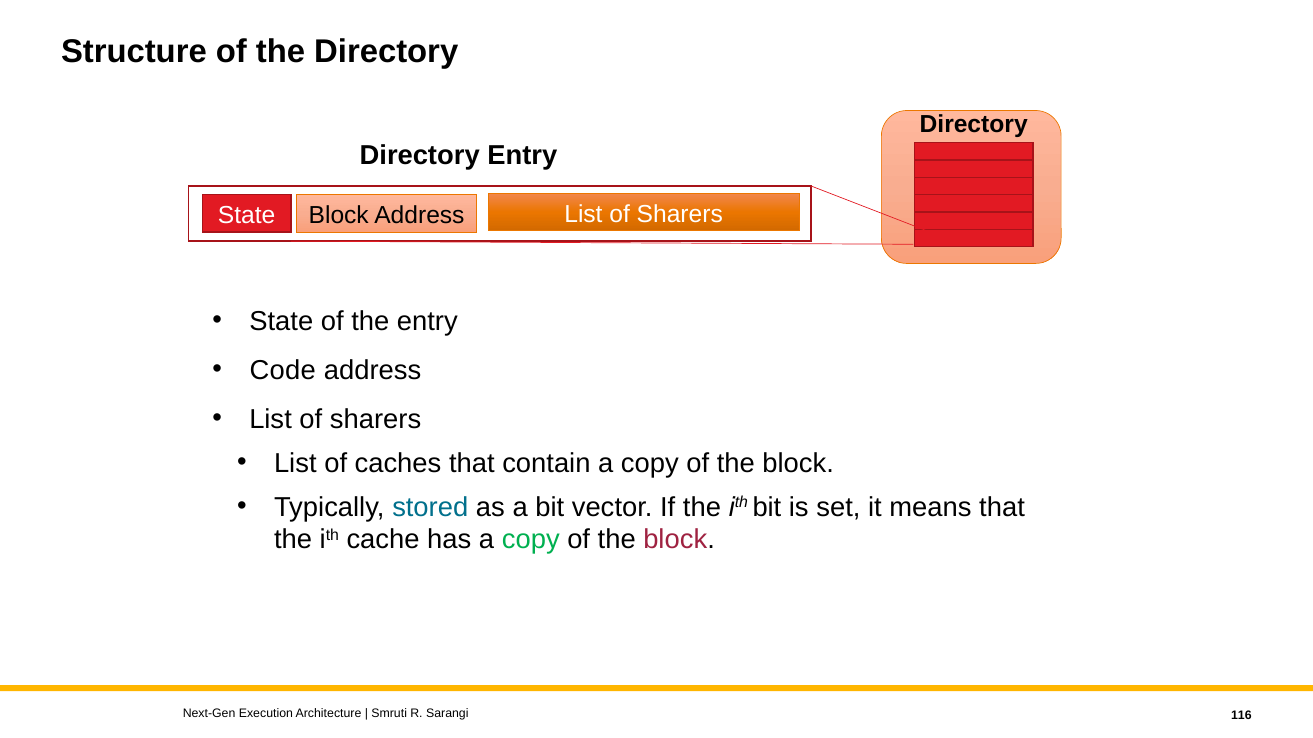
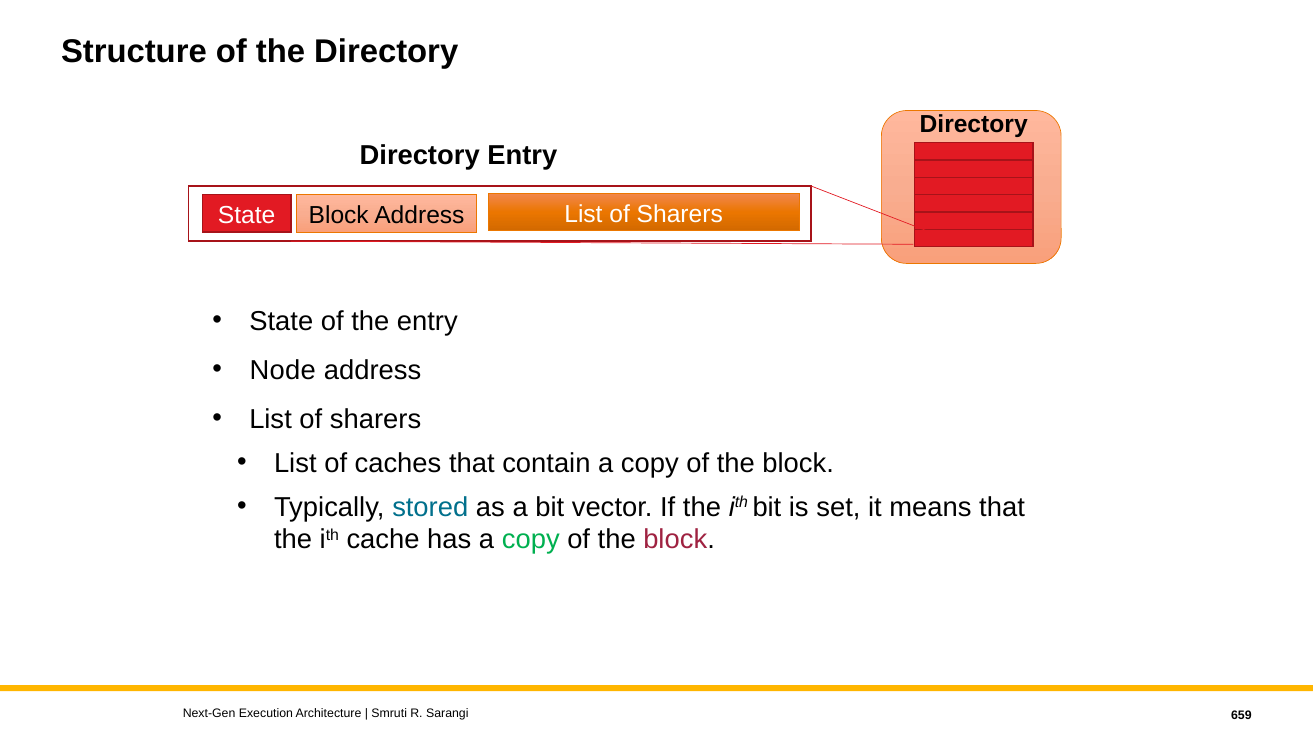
Code: Code -> Node
116: 116 -> 659
